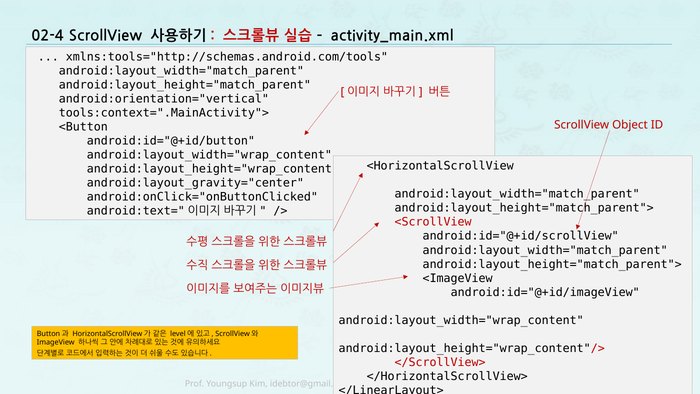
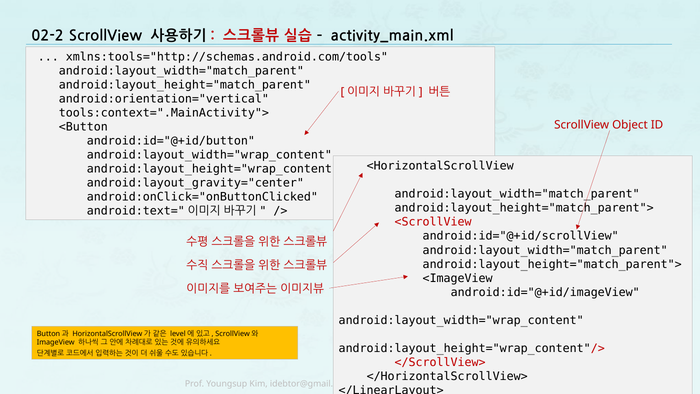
02-4: 02-4 -> 02-2
